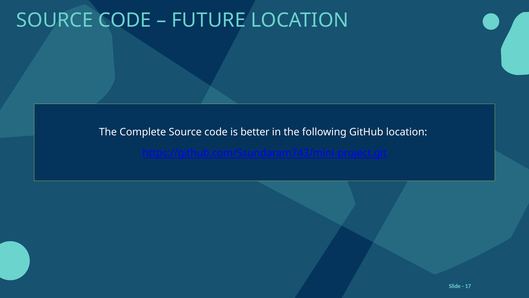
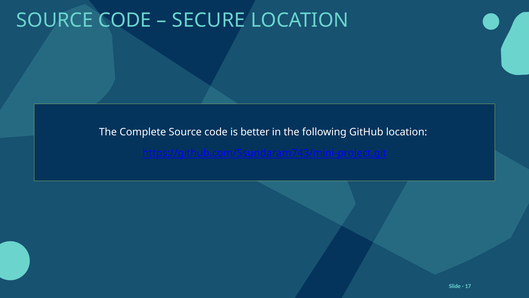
FUTURE: FUTURE -> SECURE
